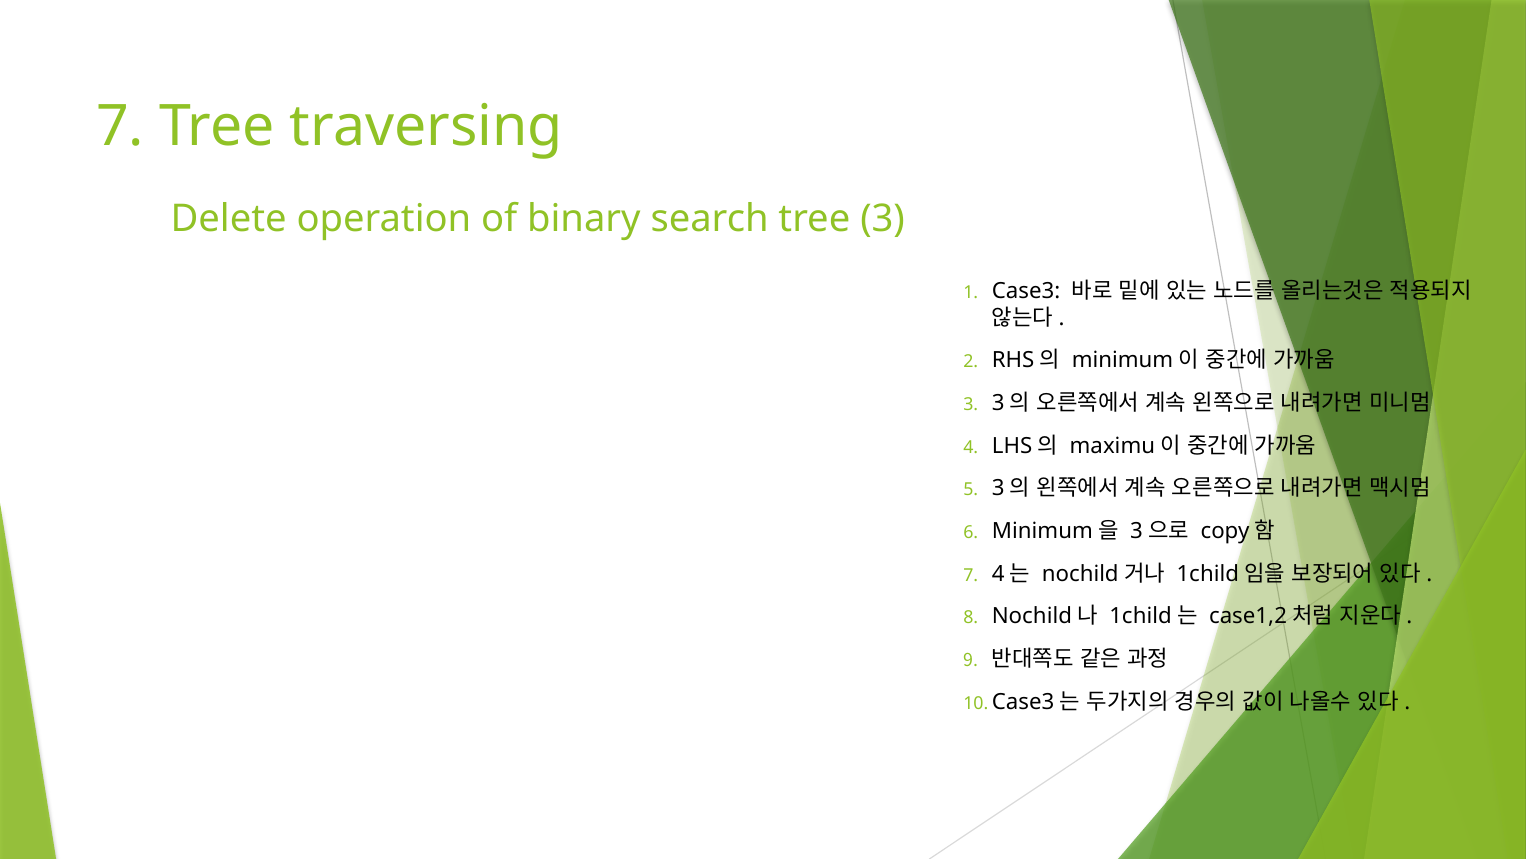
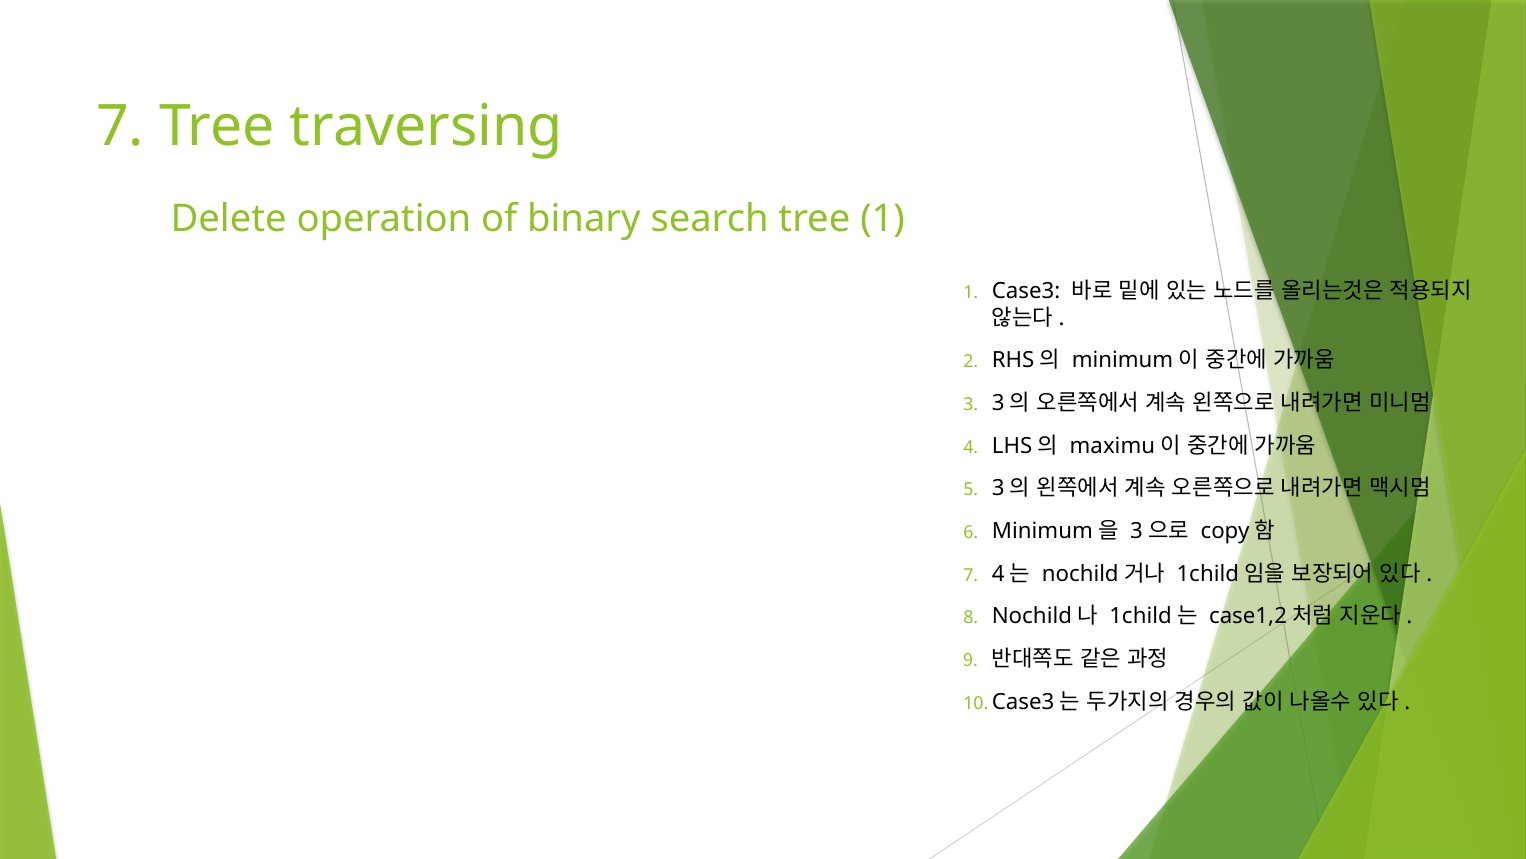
tree 3: 3 -> 1
